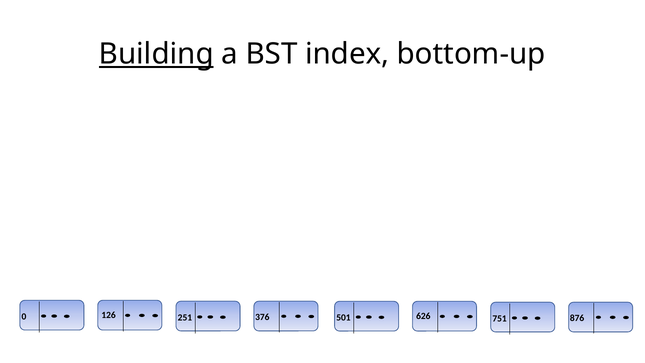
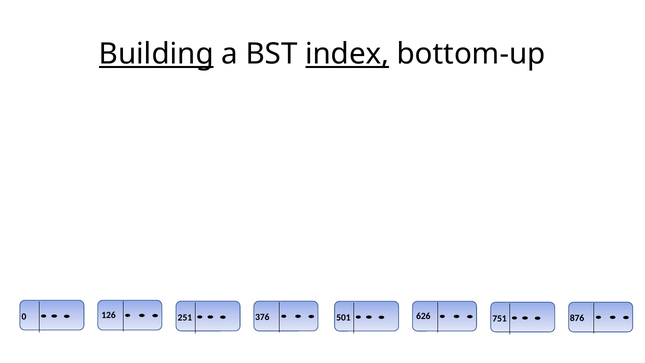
index underline: none -> present
